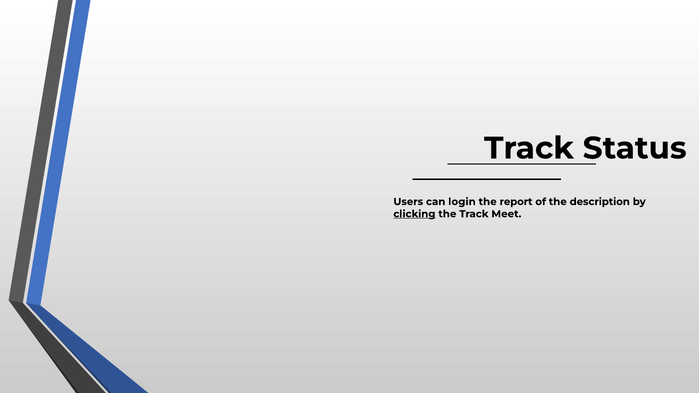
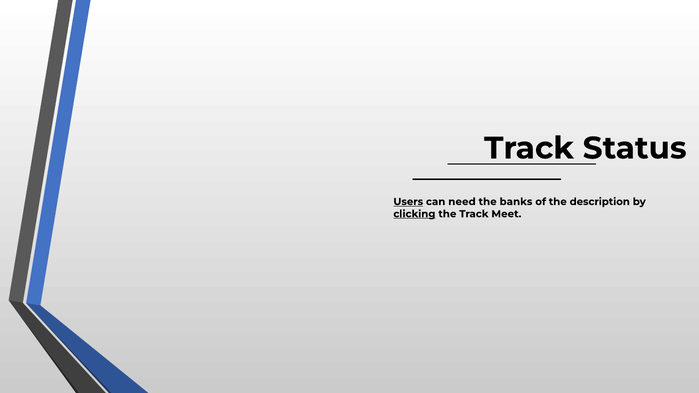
Users underline: none -> present
login: login -> need
report: report -> banks
